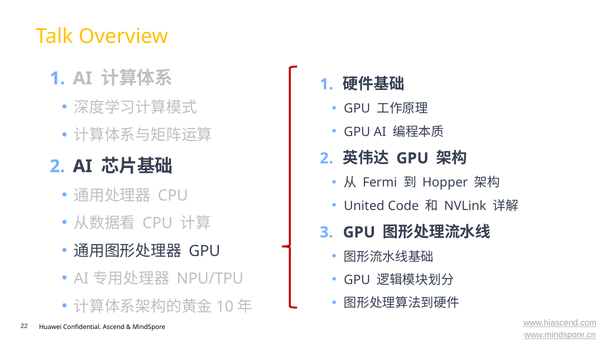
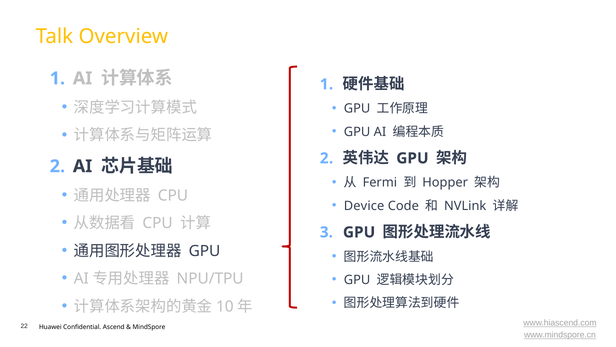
United: United -> Device
